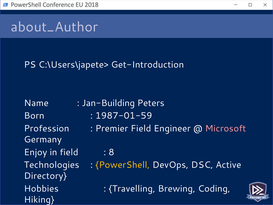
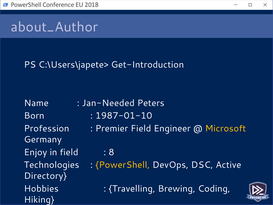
Jan-Building: Jan-Building -> Jan-Needed
1987-01-59: 1987-01-59 -> 1987-01-10
Microsoft colour: pink -> yellow
